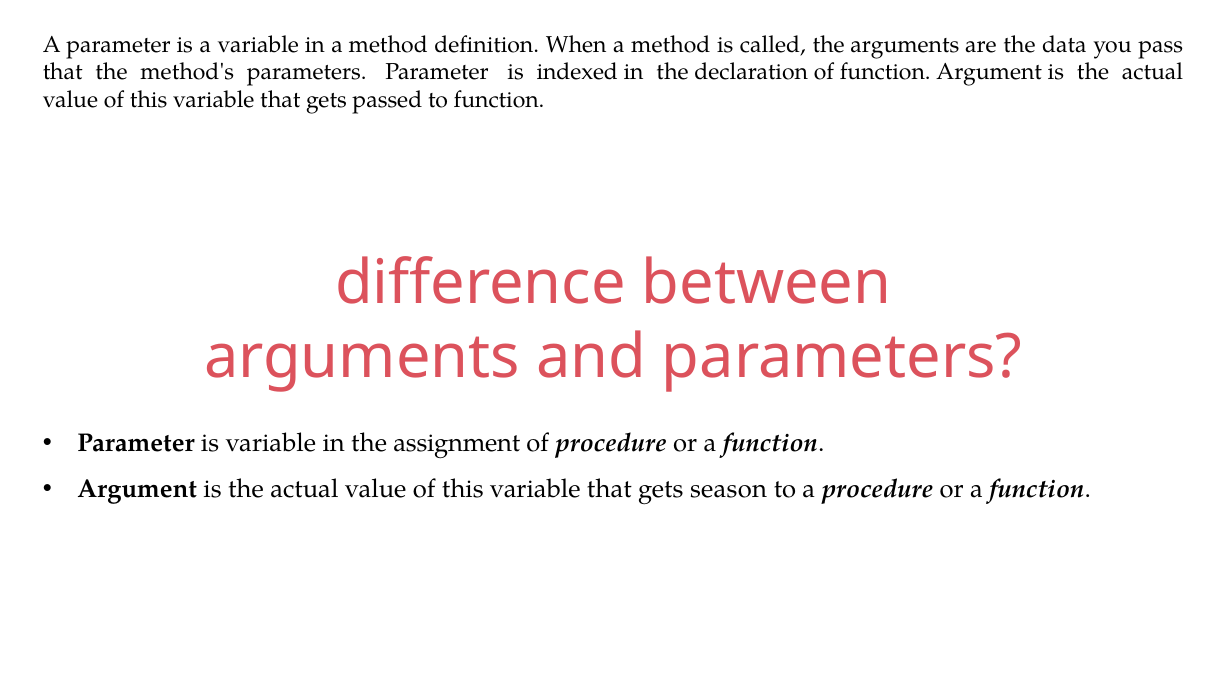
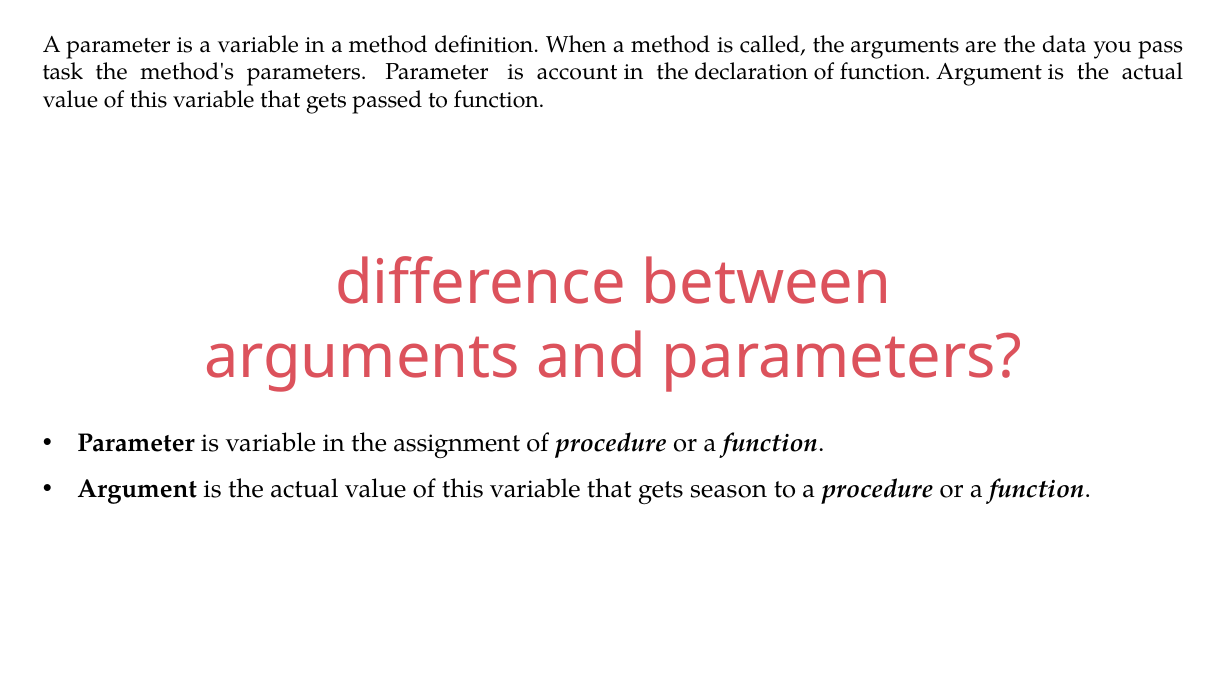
that at (63, 72): that -> task
indexed: indexed -> account
